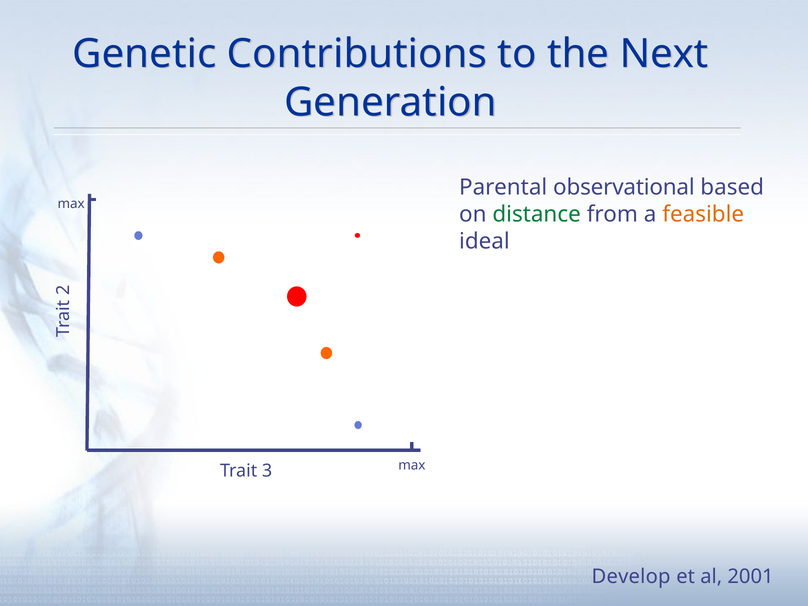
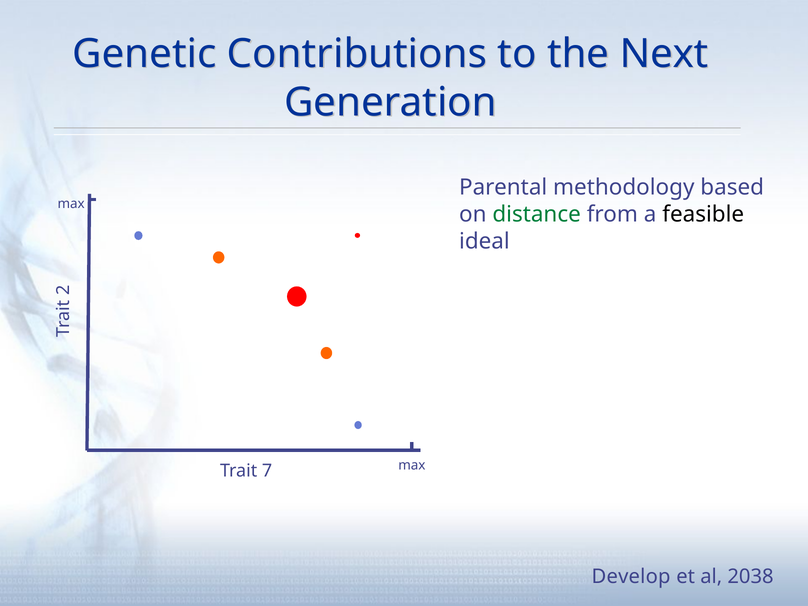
observational: observational -> methodology
feasible colour: orange -> black
3: 3 -> 7
2001: 2001 -> 2038
